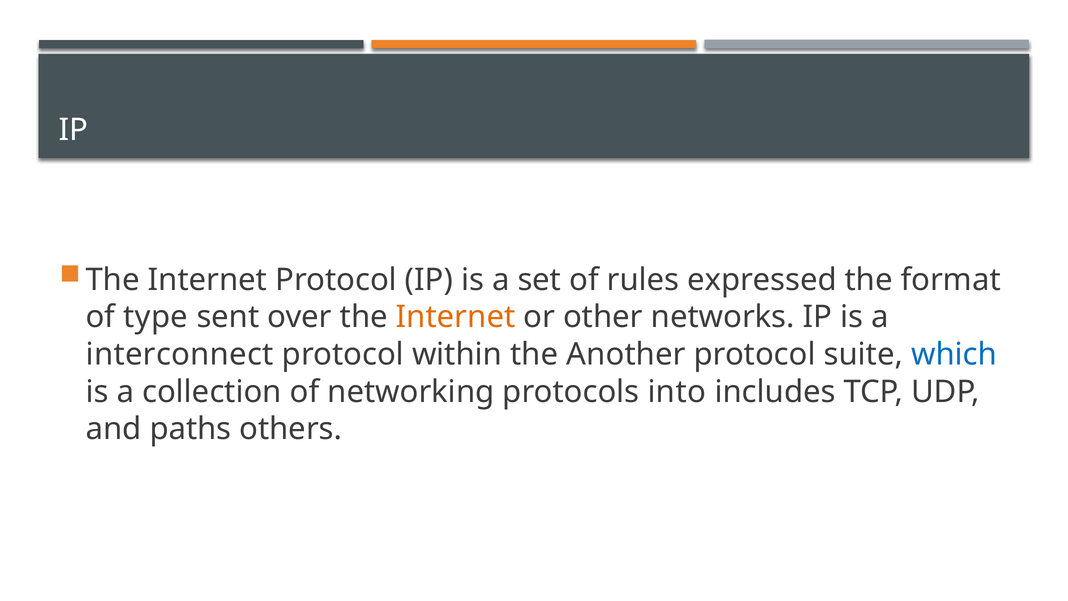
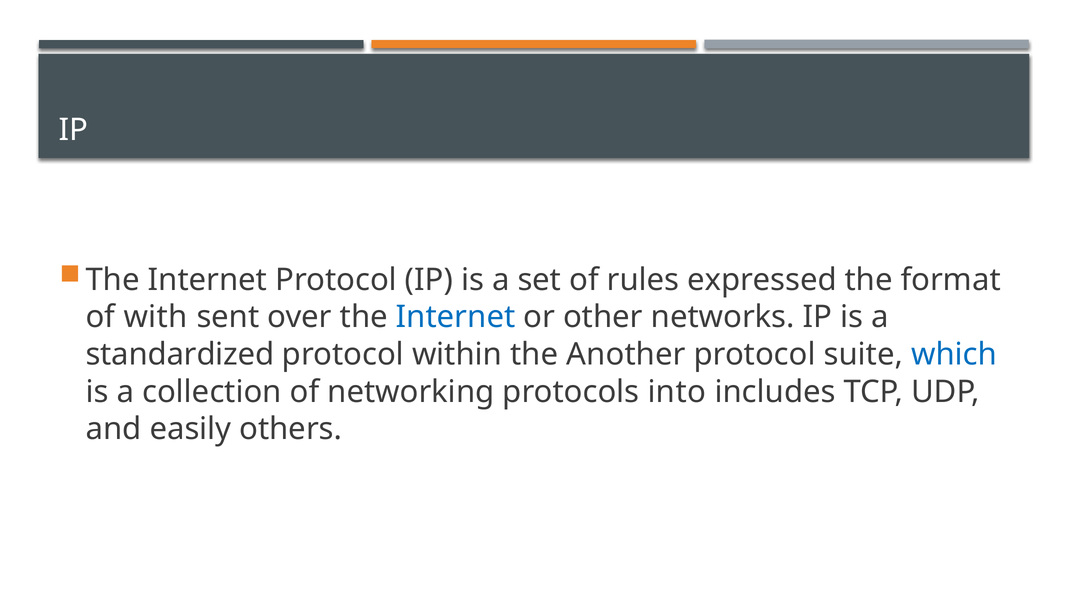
type: type -> with
Internet at (456, 317) colour: orange -> blue
interconnect: interconnect -> standardized
paths: paths -> easily
